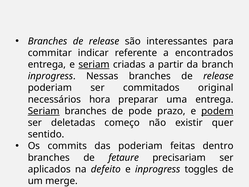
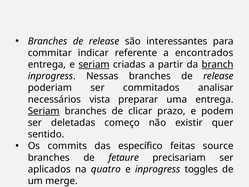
branch underline: none -> present
original: original -> analisar
hora: hora -> vista
pode: pode -> clicar
podem underline: present -> none
das poderiam: poderiam -> específico
dentro: dentro -> source
defeito: defeito -> quatro
